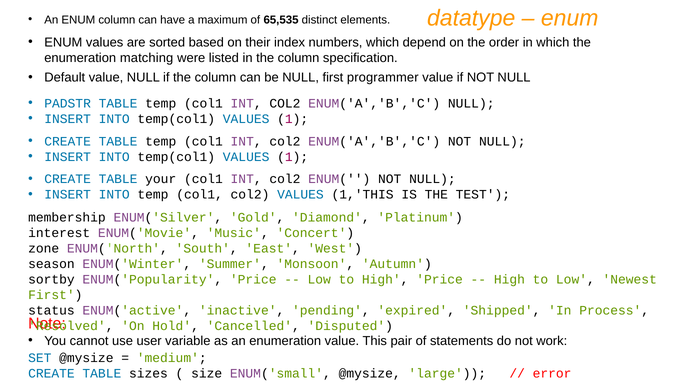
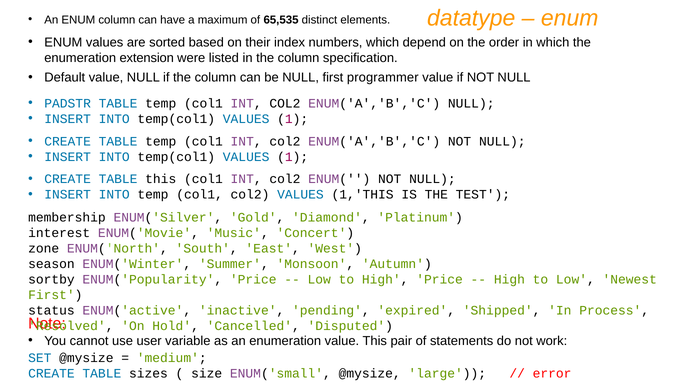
matching: matching -> extension
TABLE your: your -> this
